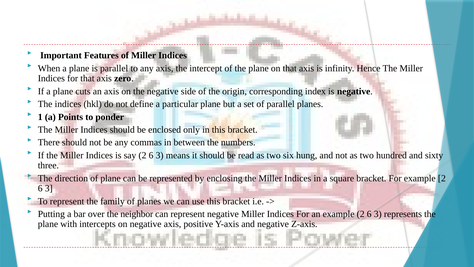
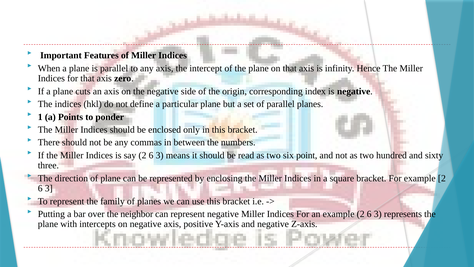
hung: hung -> point
